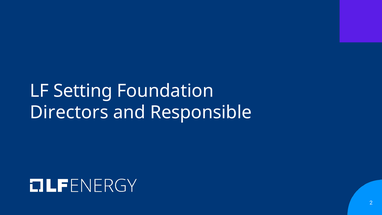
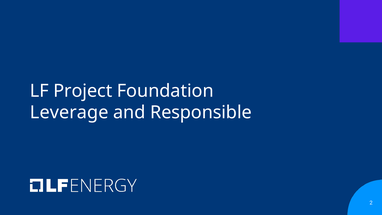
Setting: Setting -> Project
Directors: Directors -> Leverage
